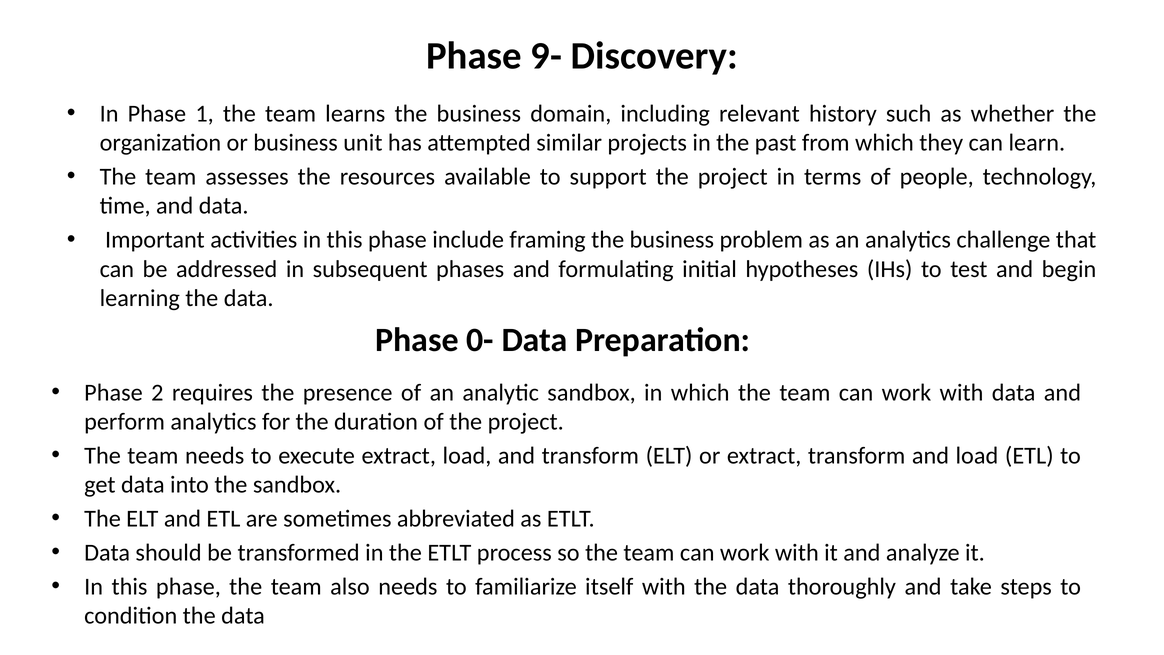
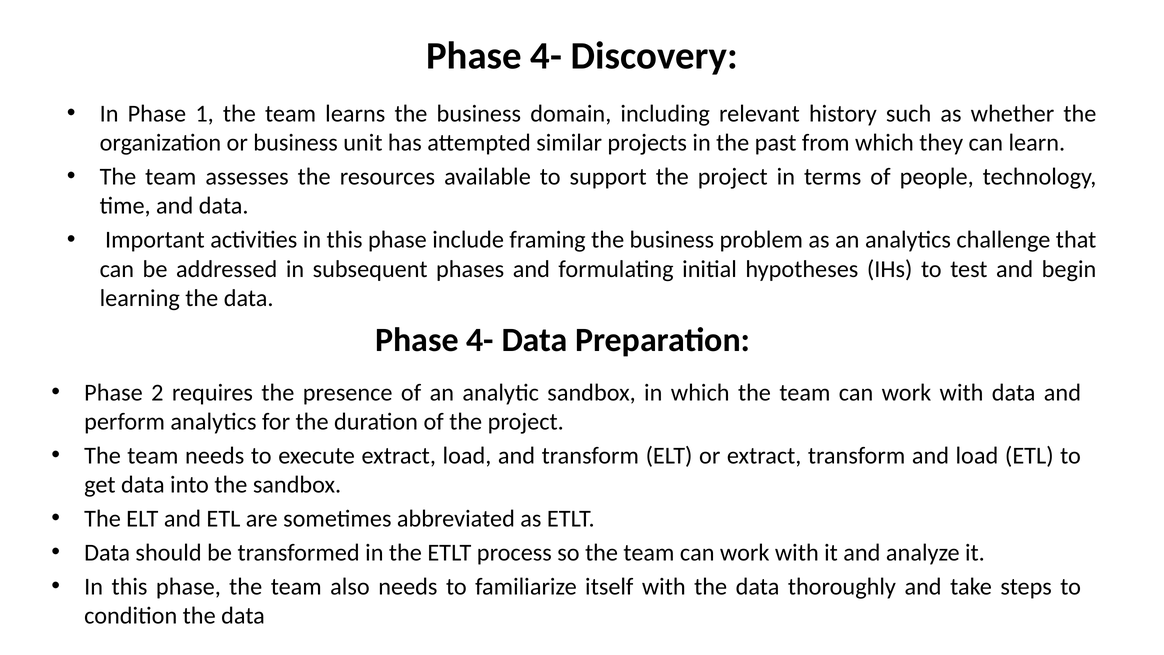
9- at (546, 56): 9- -> 4-
0- at (480, 340): 0- -> 4-
